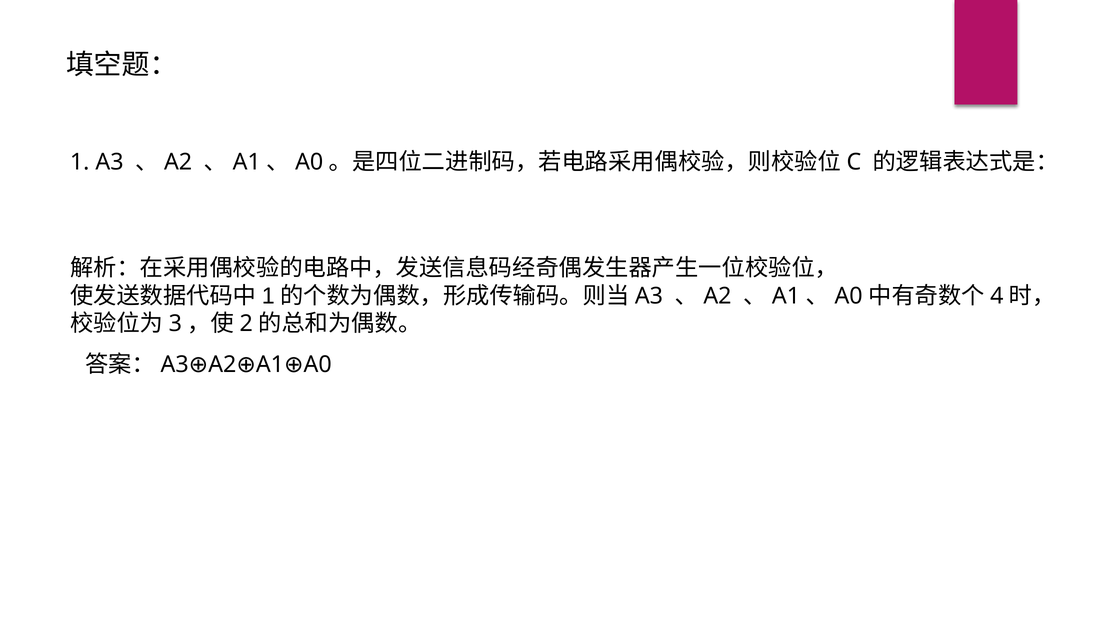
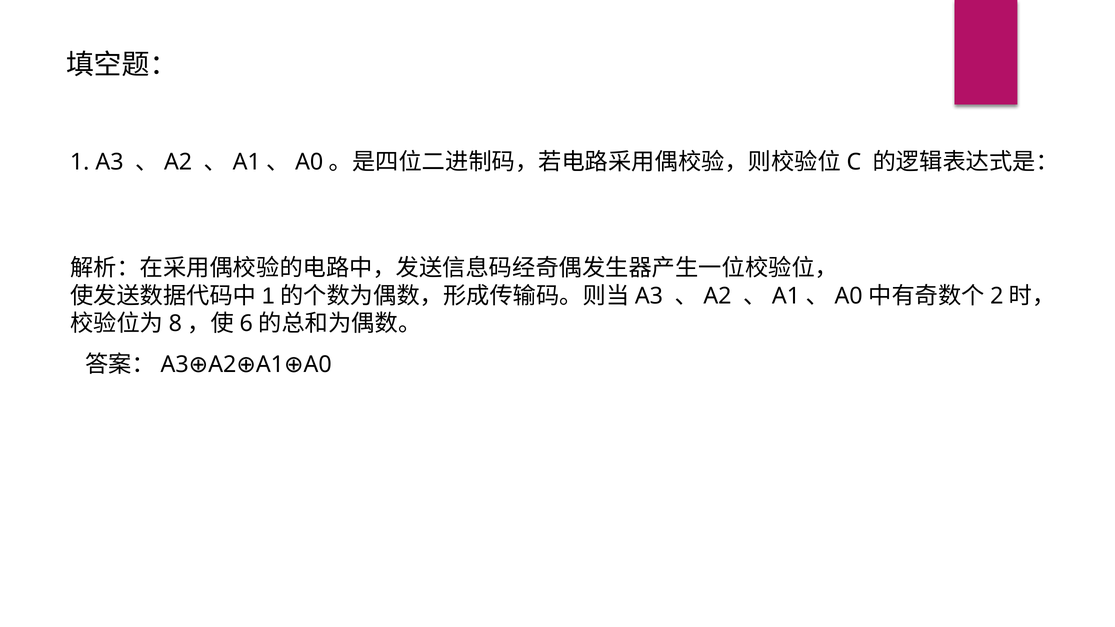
4: 4 -> 2
3: 3 -> 8
2: 2 -> 6
